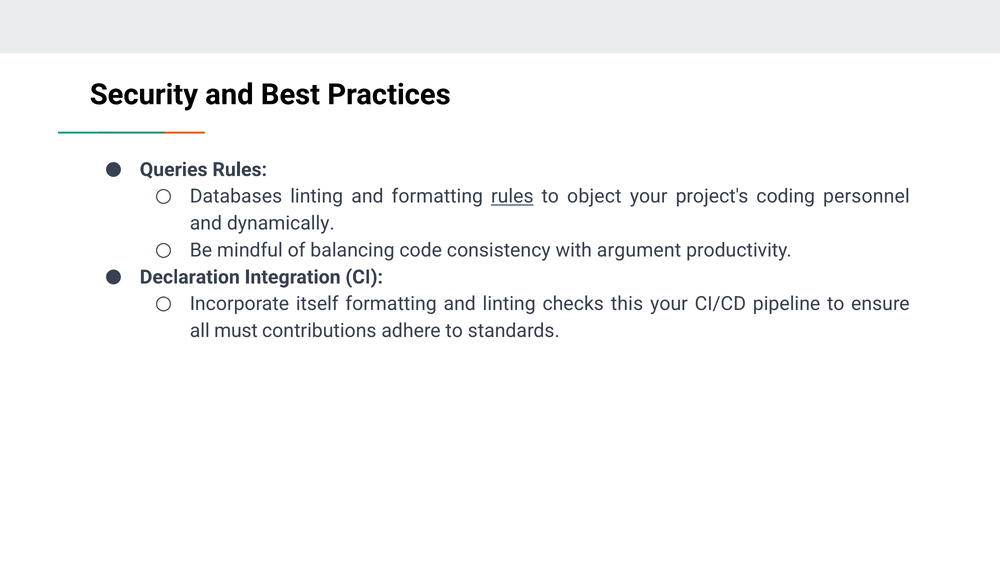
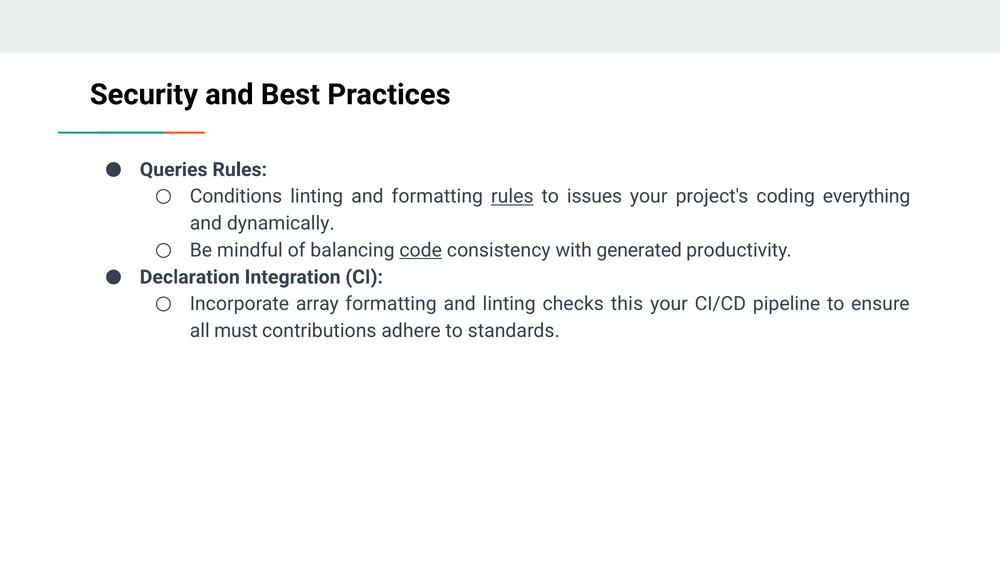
Databases: Databases -> Conditions
object: object -> issues
personnel: personnel -> everything
code underline: none -> present
argument: argument -> generated
itself: itself -> array
